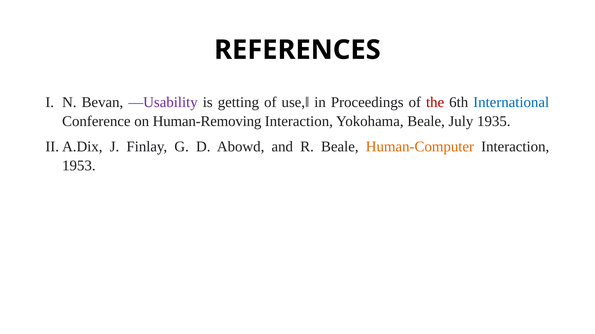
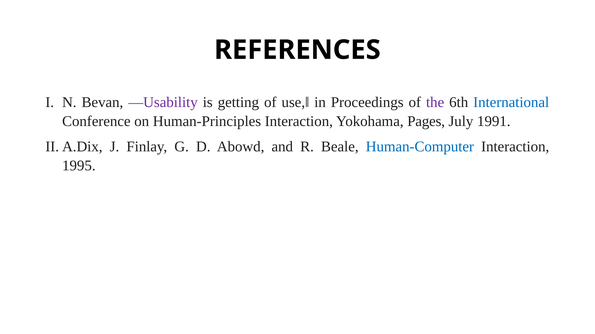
the colour: red -> purple
Human-Removing: Human-Removing -> Human-Principles
Yokohama Beale: Beale -> Pages
1935: 1935 -> 1991
Human-Computer colour: orange -> blue
1953: 1953 -> 1995
